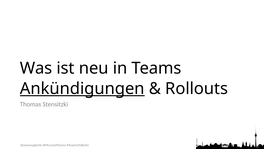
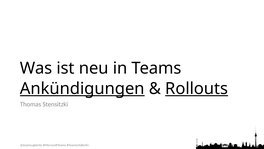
Rollouts underline: none -> present
